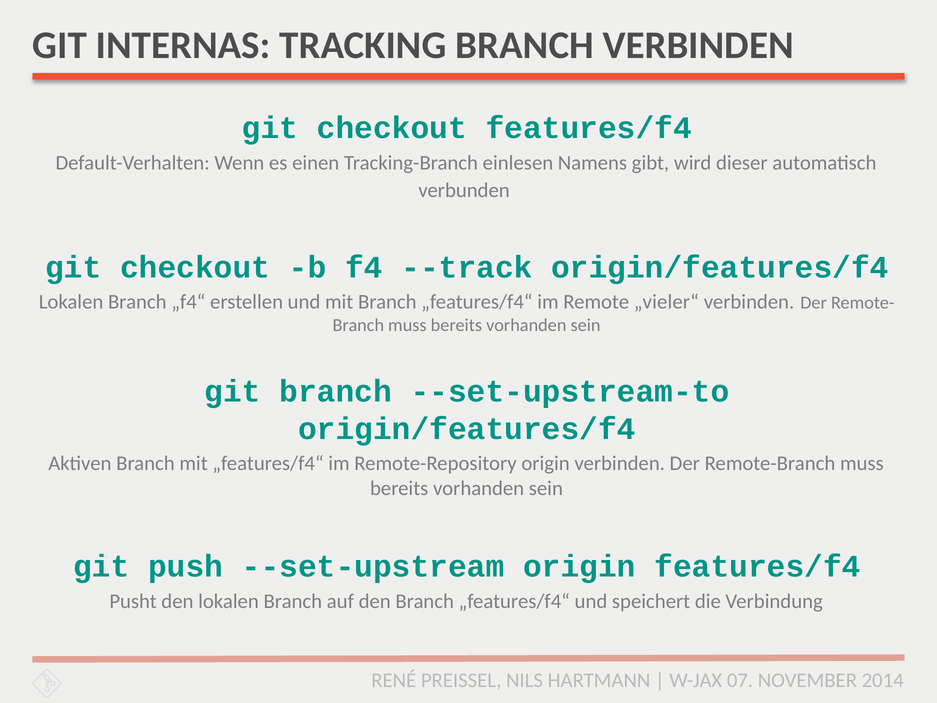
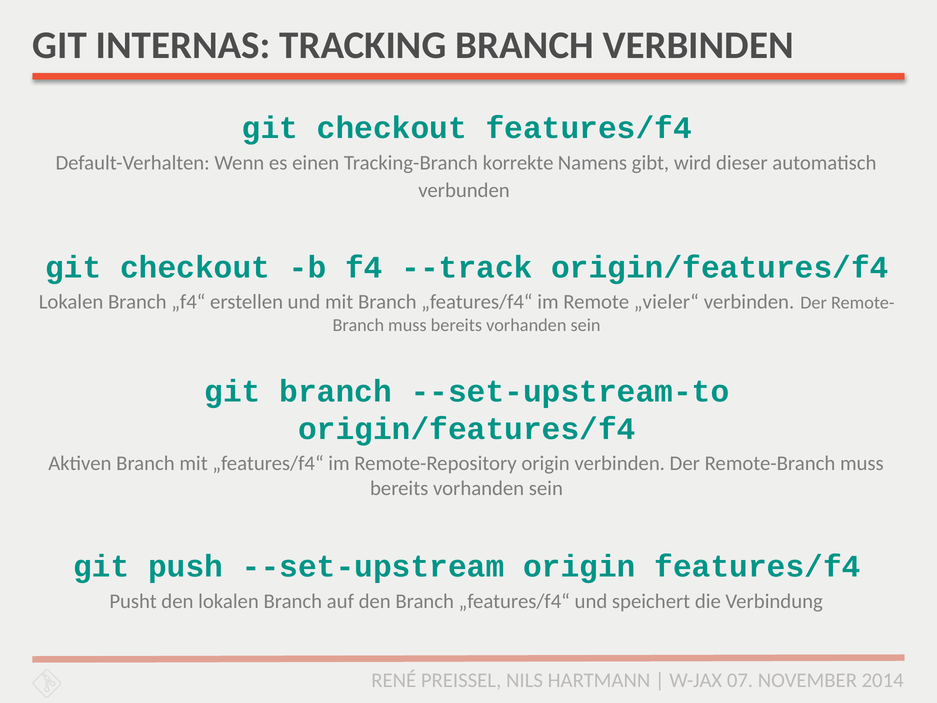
einlesen: einlesen -> korrekte
